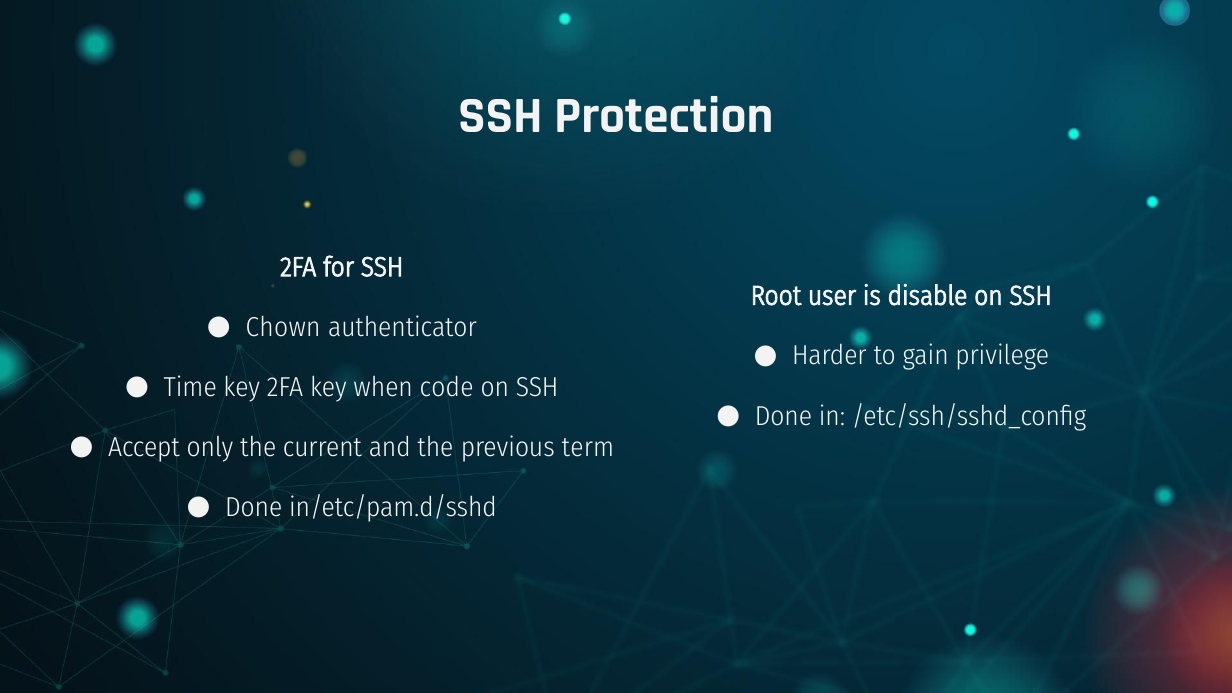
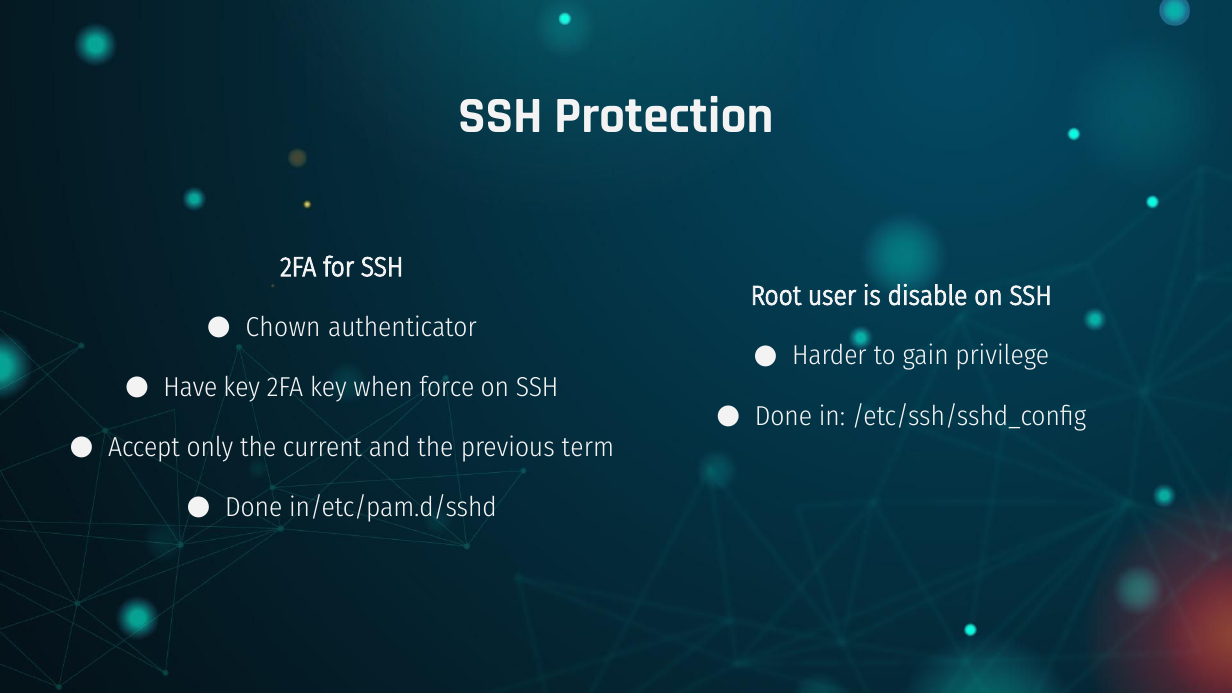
Time: Time -> Have
code: code -> force
